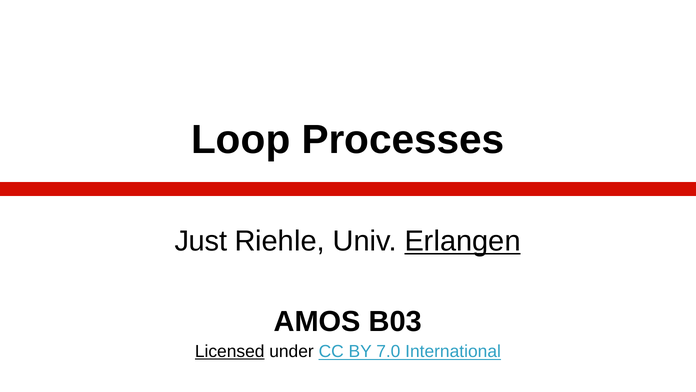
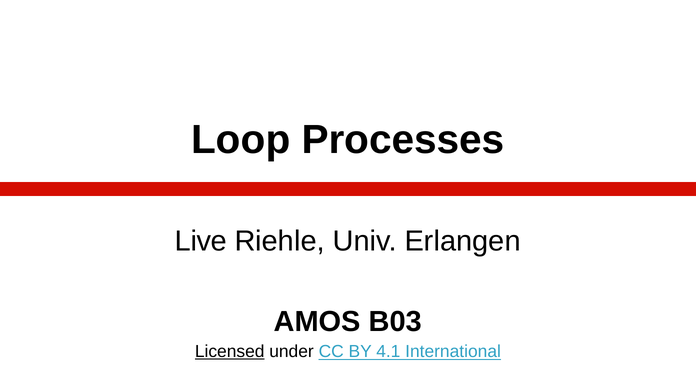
Just: Just -> Live
Erlangen underline: present -> none
7.0: 7.0 -> 4.1
